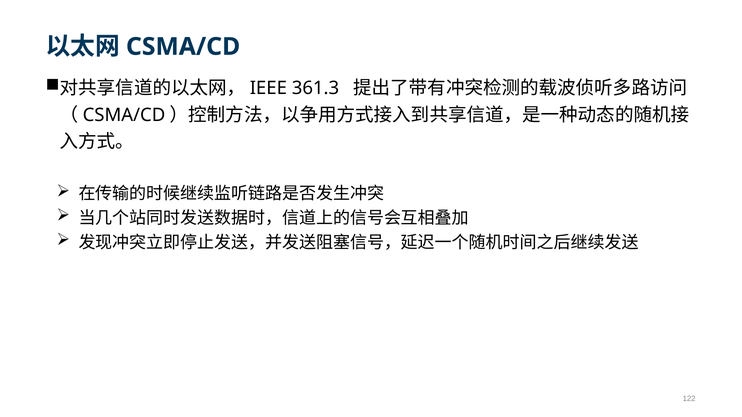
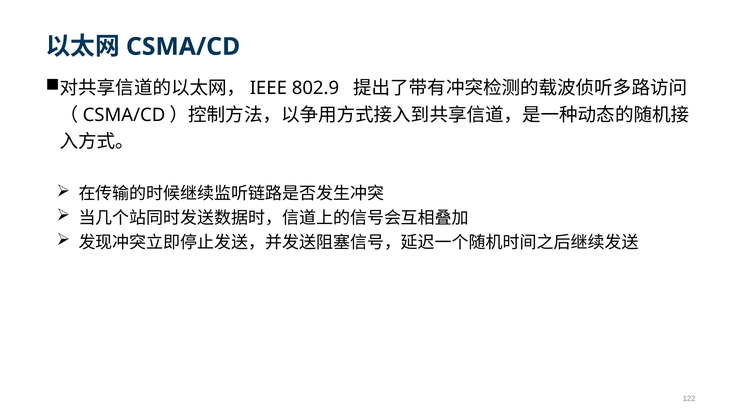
361.3: 361.3 -> 802.9
